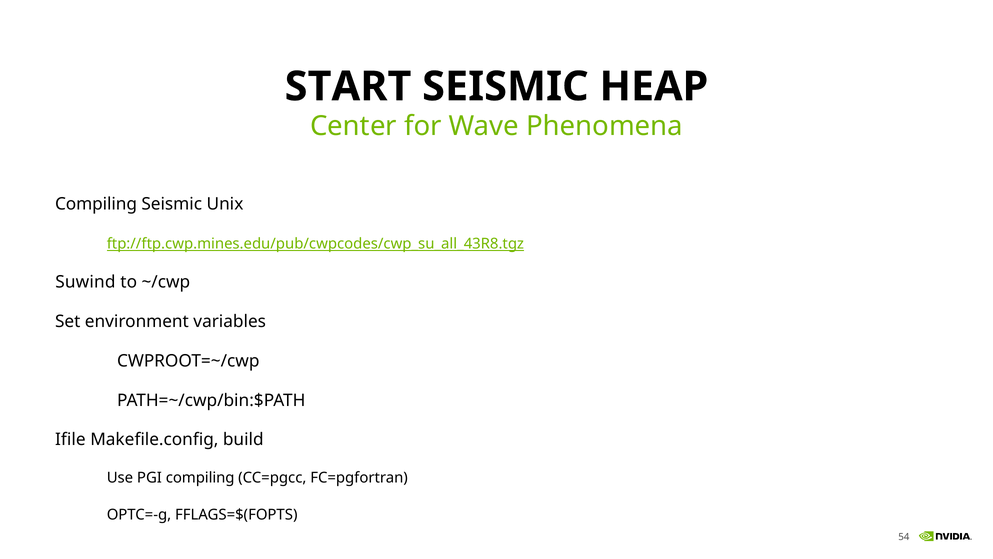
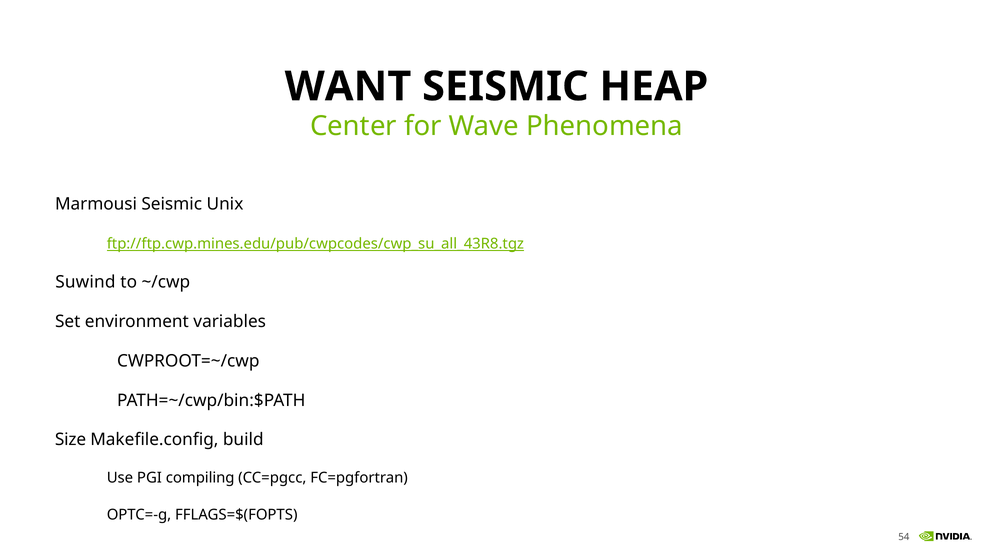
START: START -> WANT
Compiling at (96, 204): Compiling -> Marmousi
Ifile: Ifile -> Size
